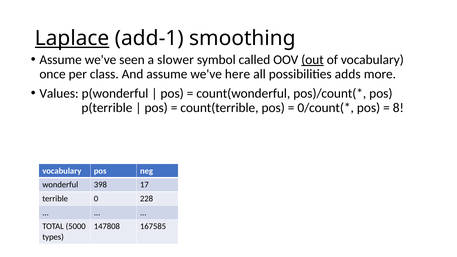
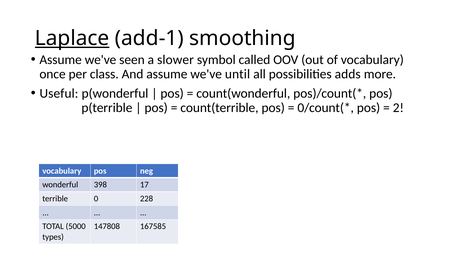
out underline: present -> none
here: here -> until
Values: Values -> Useful
8: 8 -> 2
